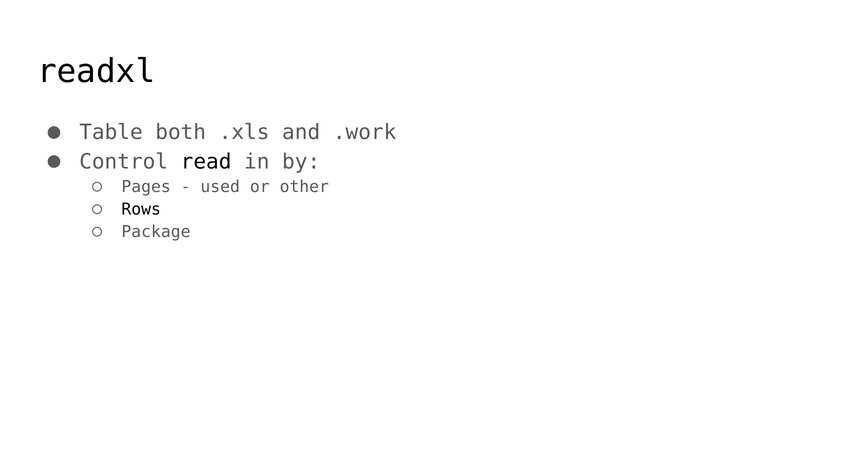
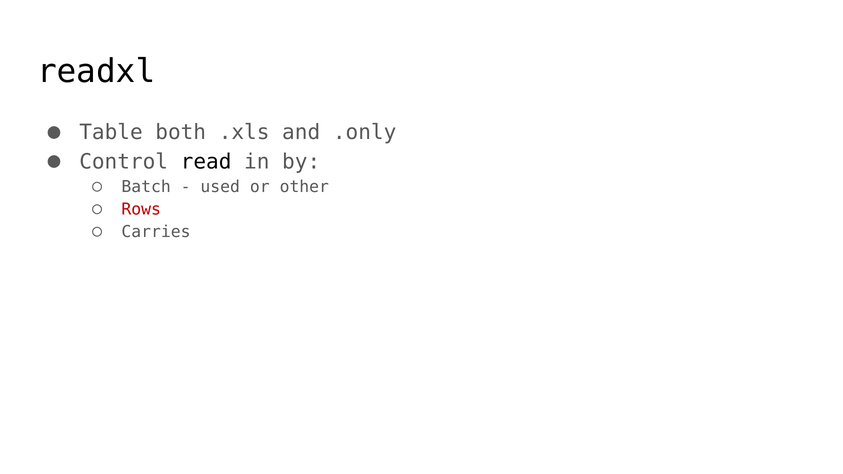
.work: .work -> .only
Pages: Pages -> Batch
Rows colour: black -> red
Package: Package -> Carries
